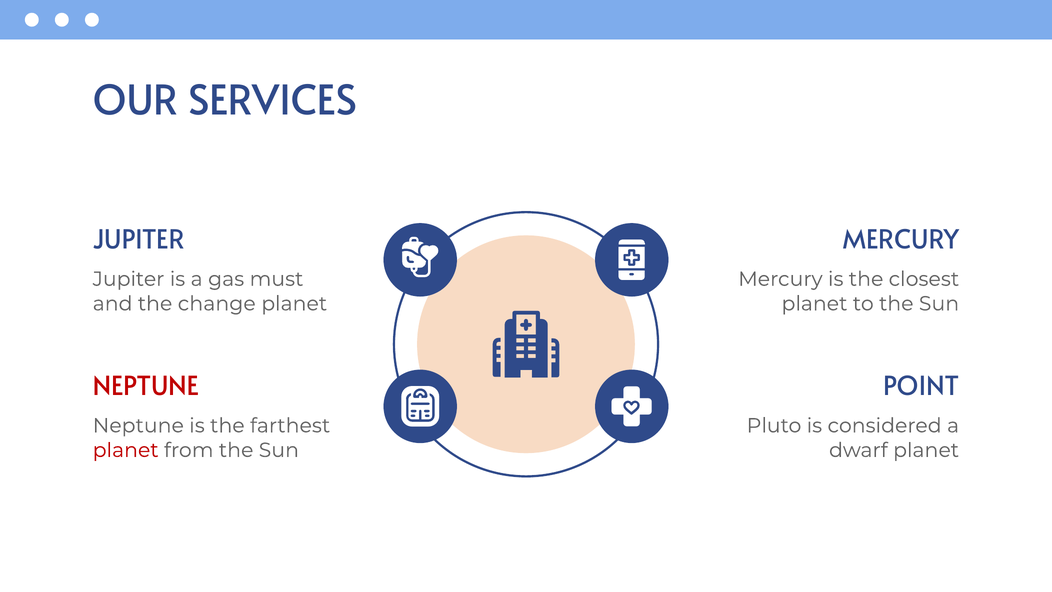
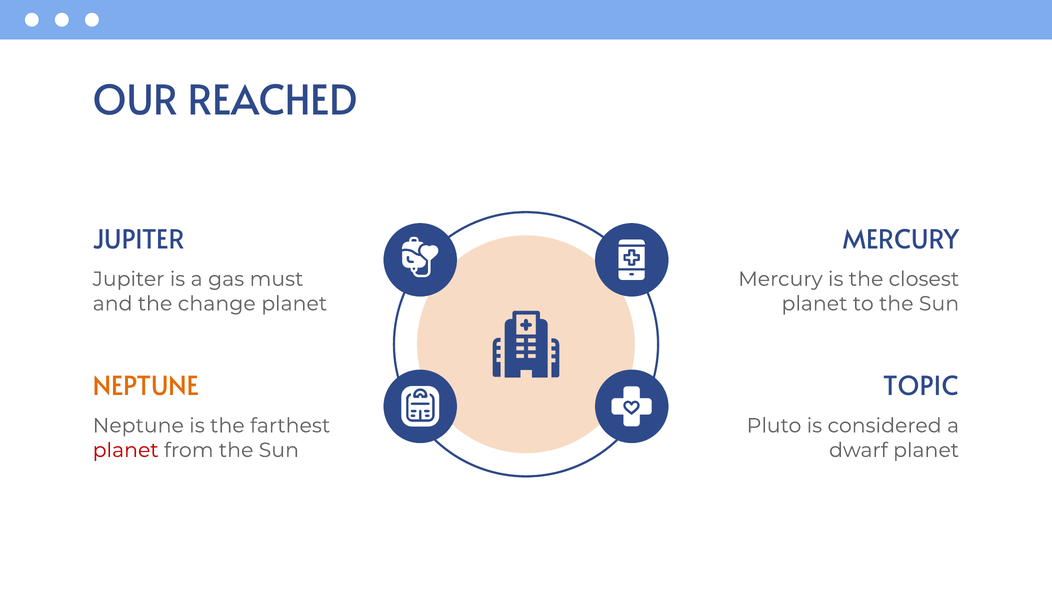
SERVICES: SERVICES -> REACHED
NEPTUNE at (146, 387) colour: red -> orange
POINT: POINT -> TOPIC
